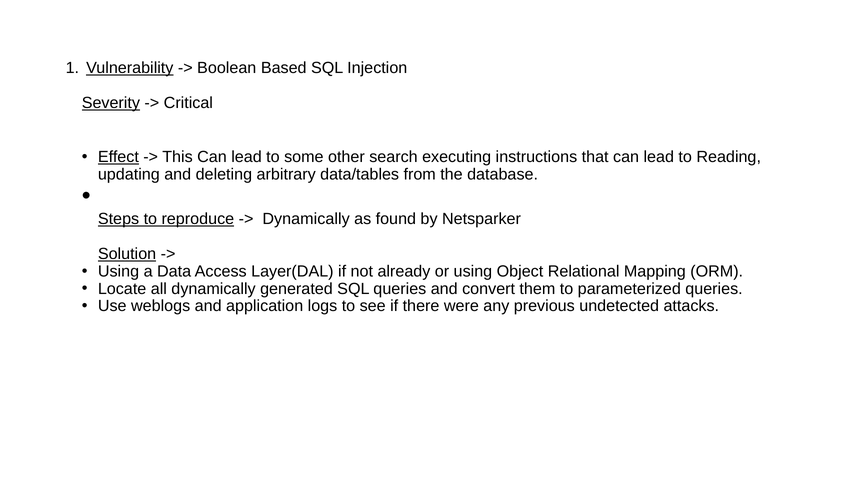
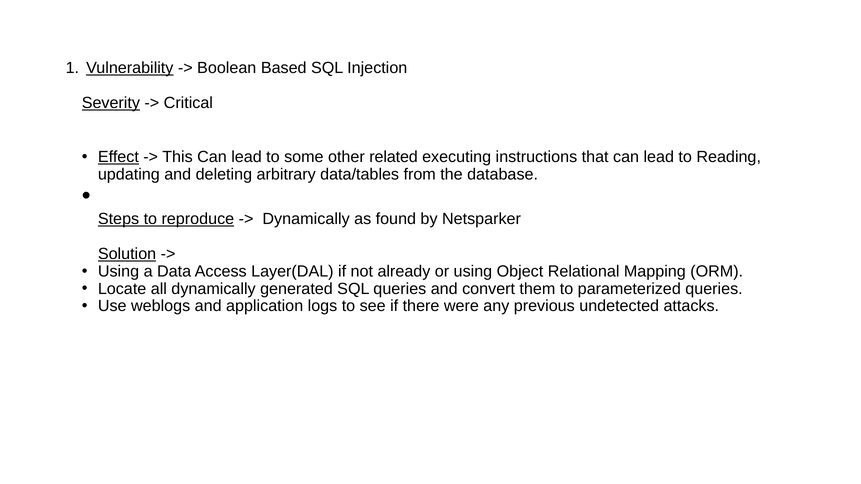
search: search -> related
